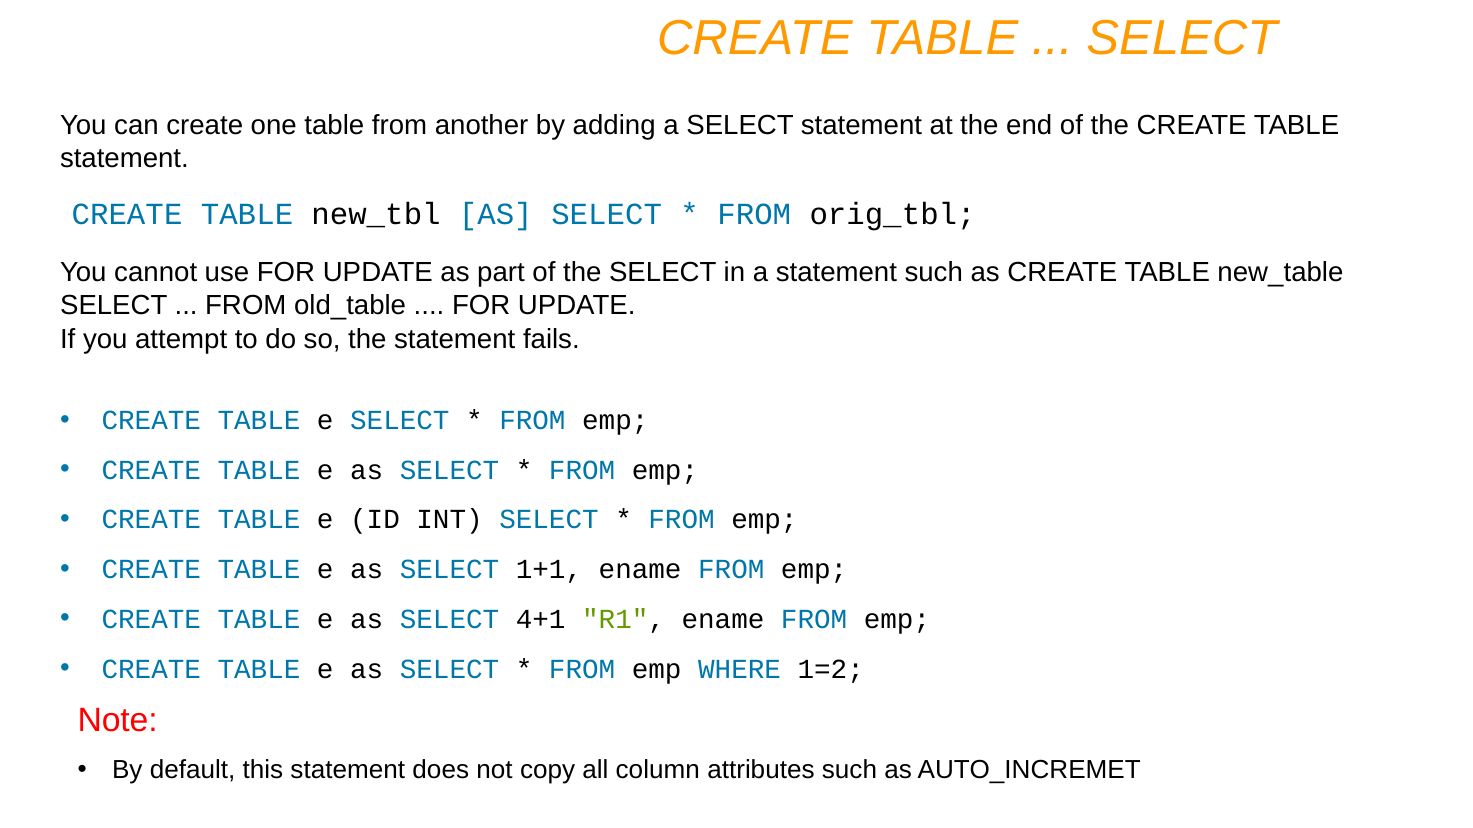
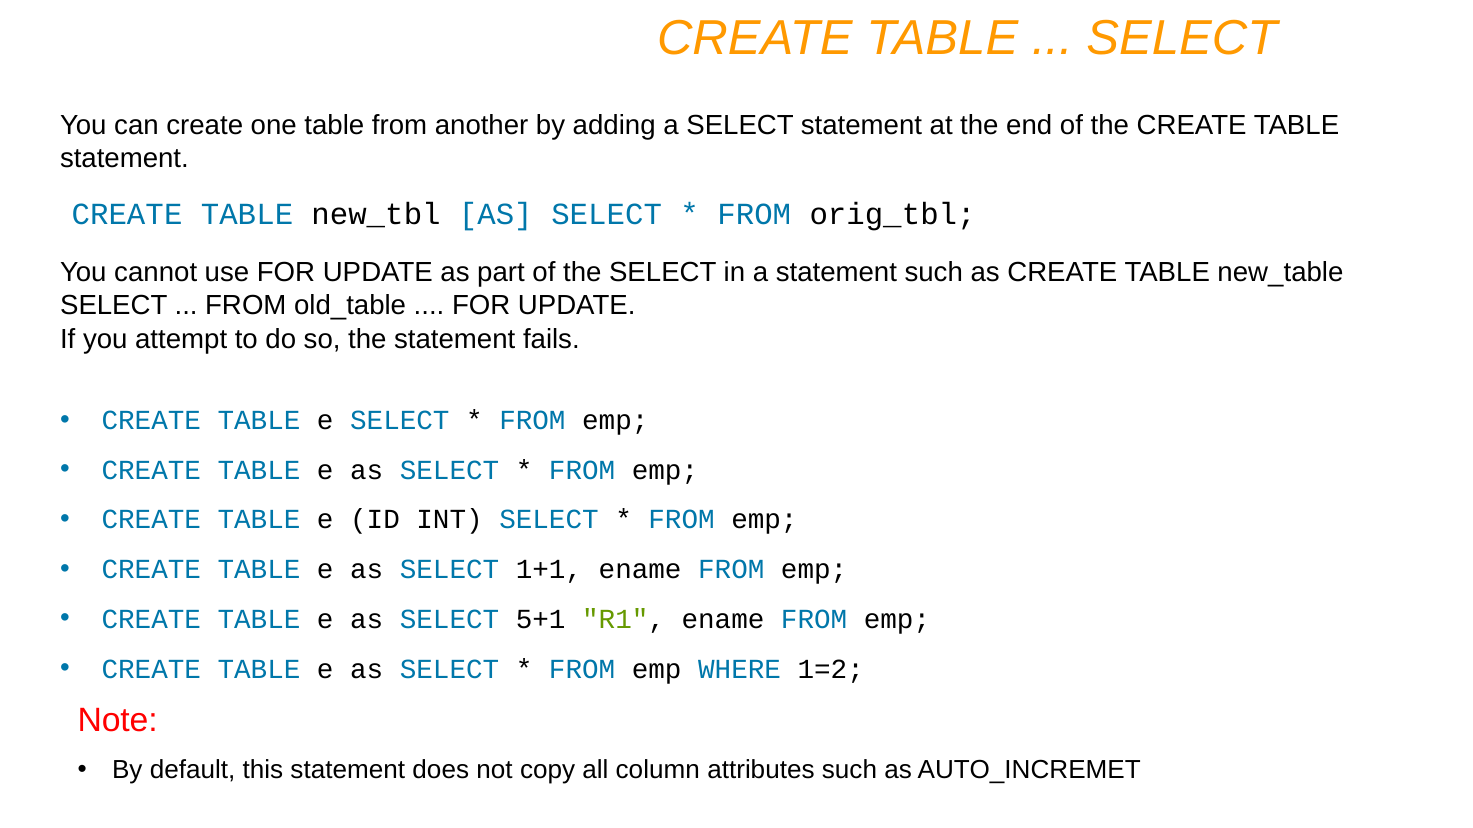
4+1: 4+1 -> 5+1
